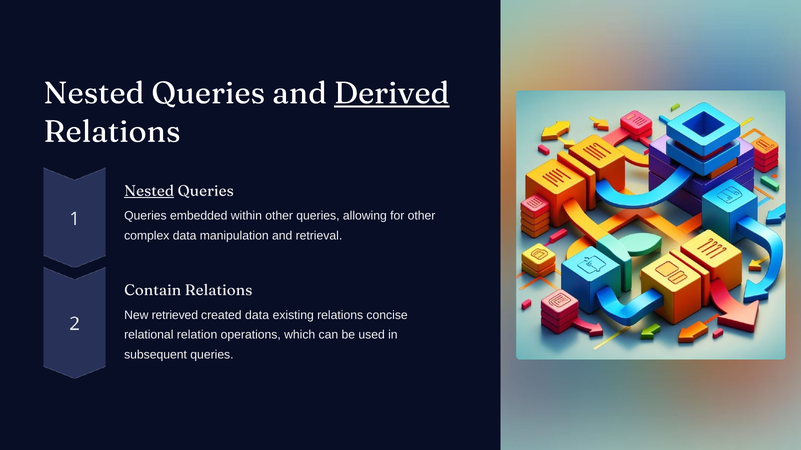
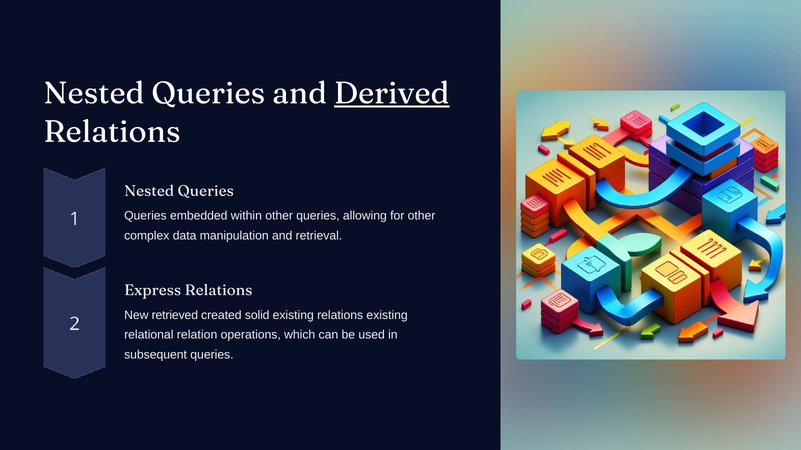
Nested at (149, 191) underline: present -> none
Contain: Contain -> Express
created data: data -> solid
relations concise: concise -> existing
